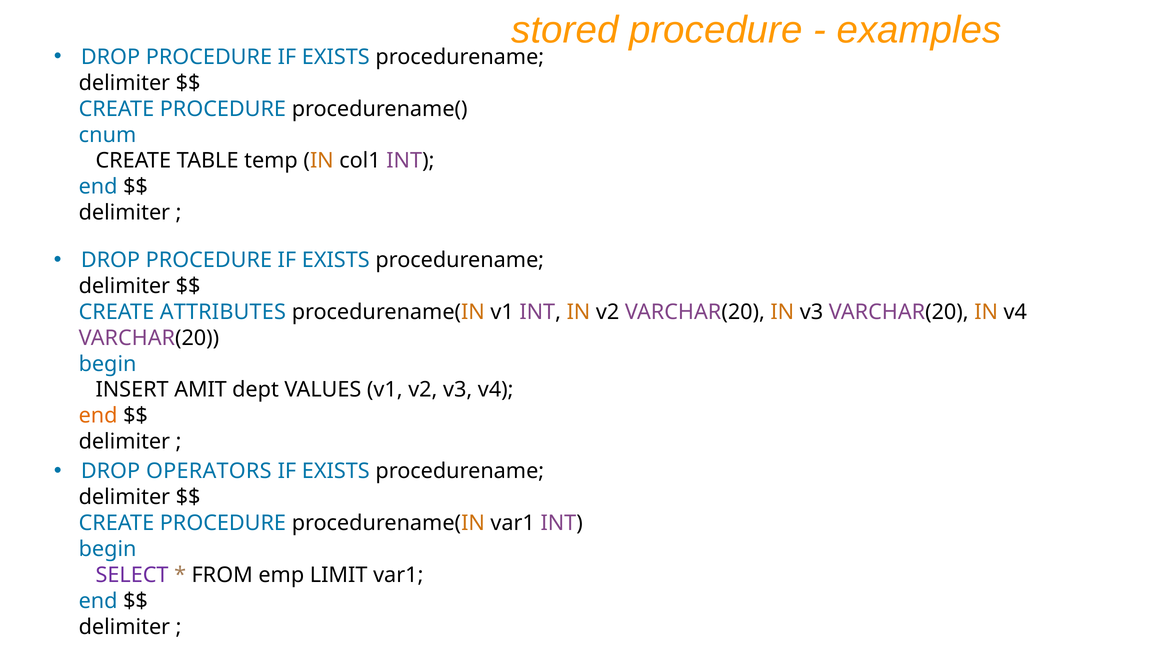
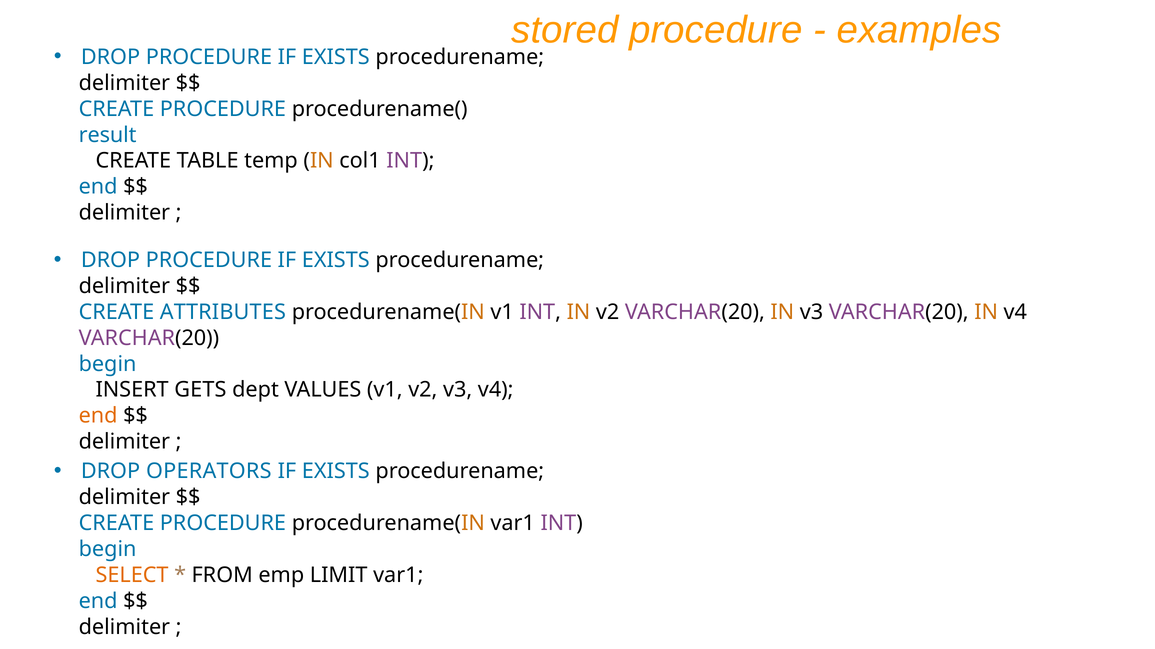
cnum: cnum -> result
AMIT: AMIT -> GETS
SELECT colour: purple -> orange
